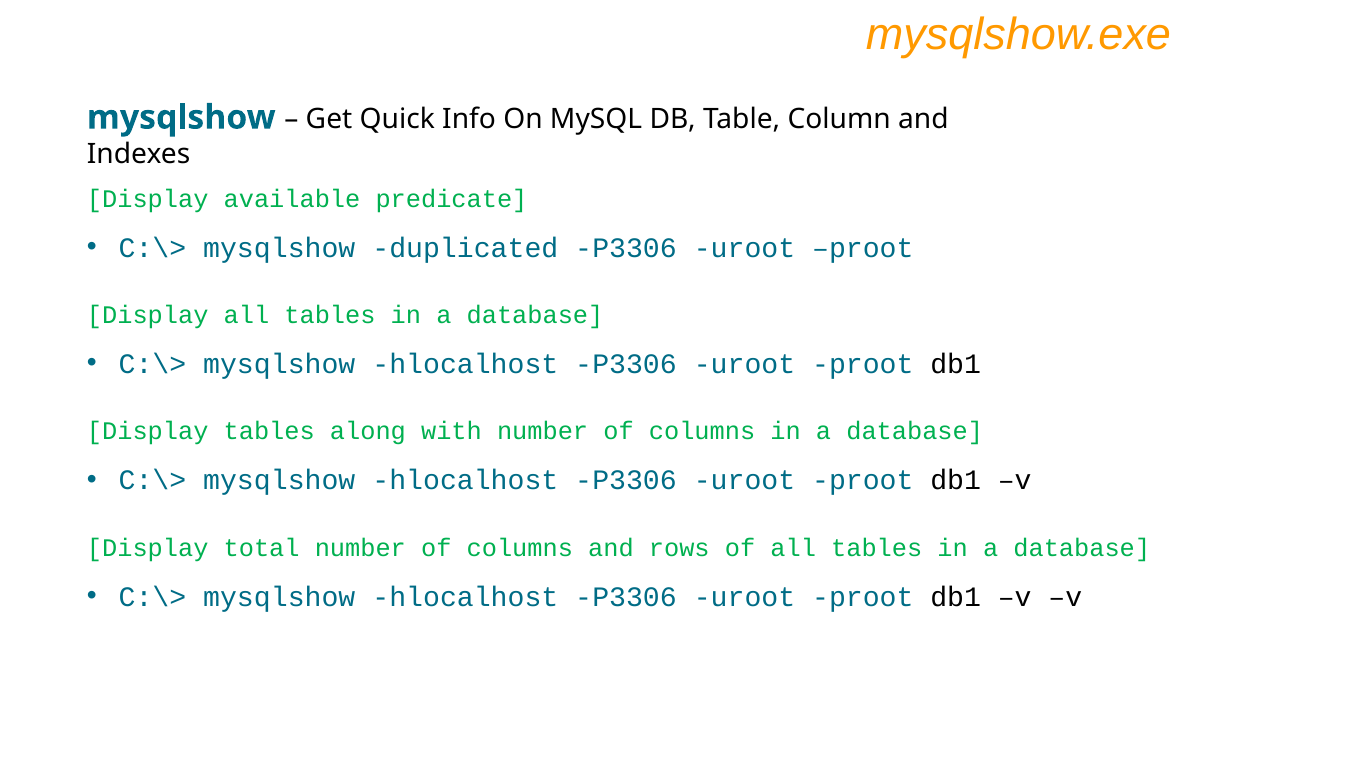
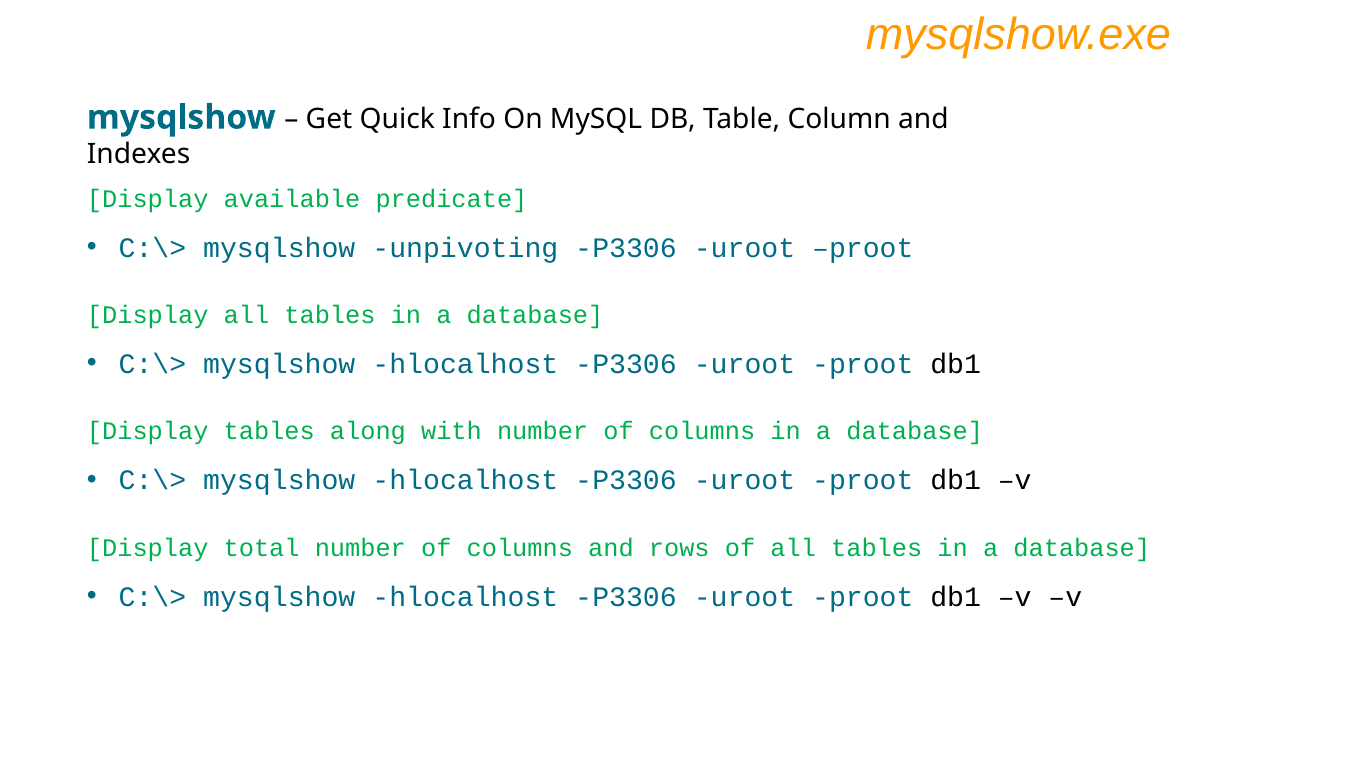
duplicated: duplicated -> unpivoting
